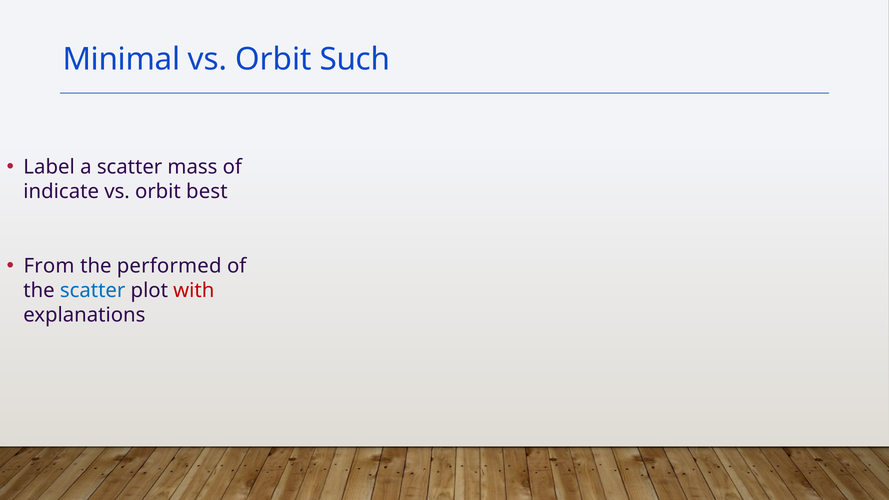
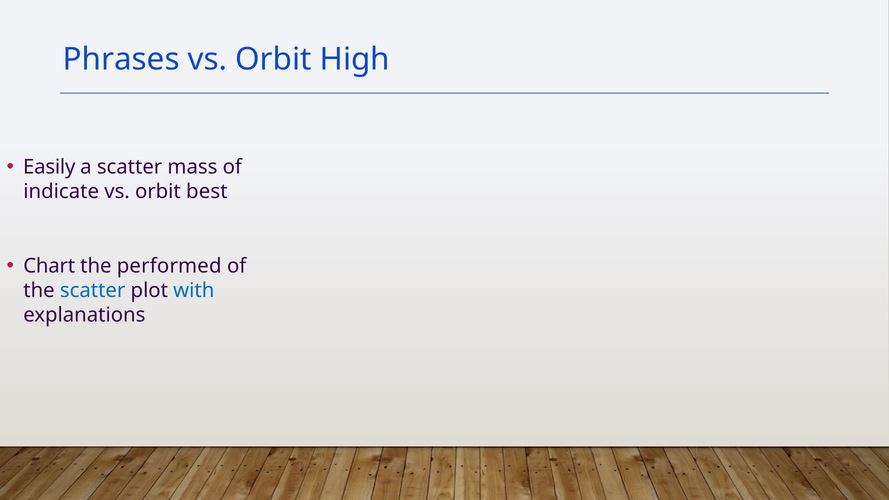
Minimal: Minimal -> Phrases
Such: Such -> High
Label: Label -> Easily
From: From -> Chart
with colour: red -> blue
